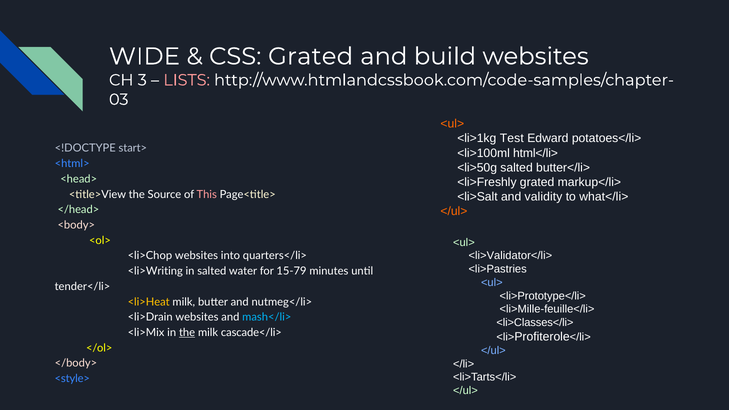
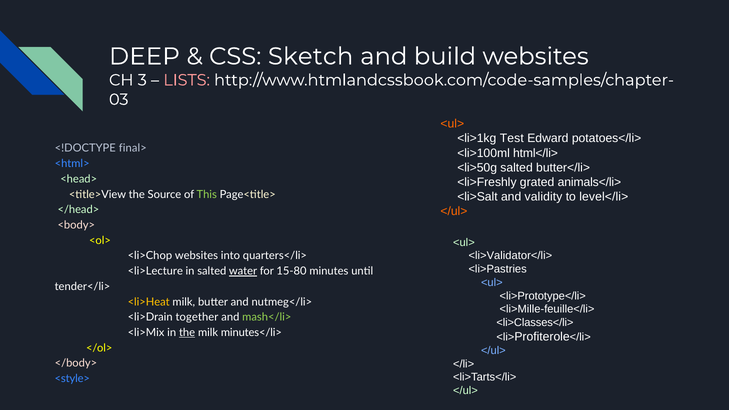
WIDE: WIDE -> DEEP
CSS Grated: Grated -> Sketch
start>: start> -> final>
markup</li>: markup</li> -> animals</li>
This colour: pink -> light green
what</li>: what</li> -> level</li>
<li>Writing: <li>Writing -> <li>Lecture
water underline: none -> present
15-79: 15-79 -> 15-80
<li>Drain websites: websites -> together
mash</li> colour: light blue -> light green
cascade</li>: cascade</li> -> minutes</li>
